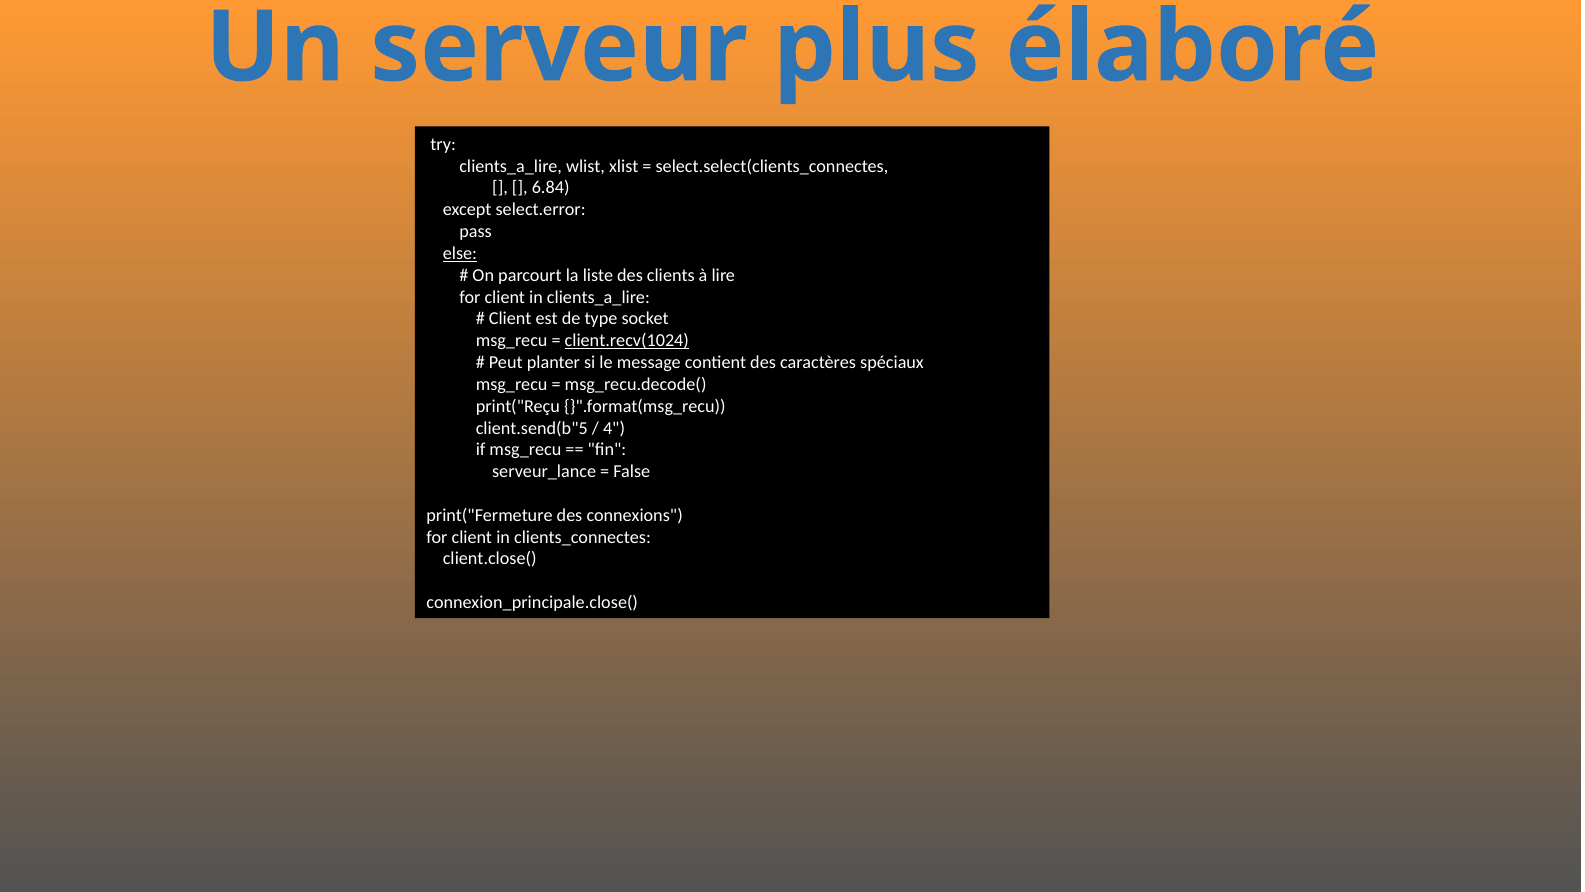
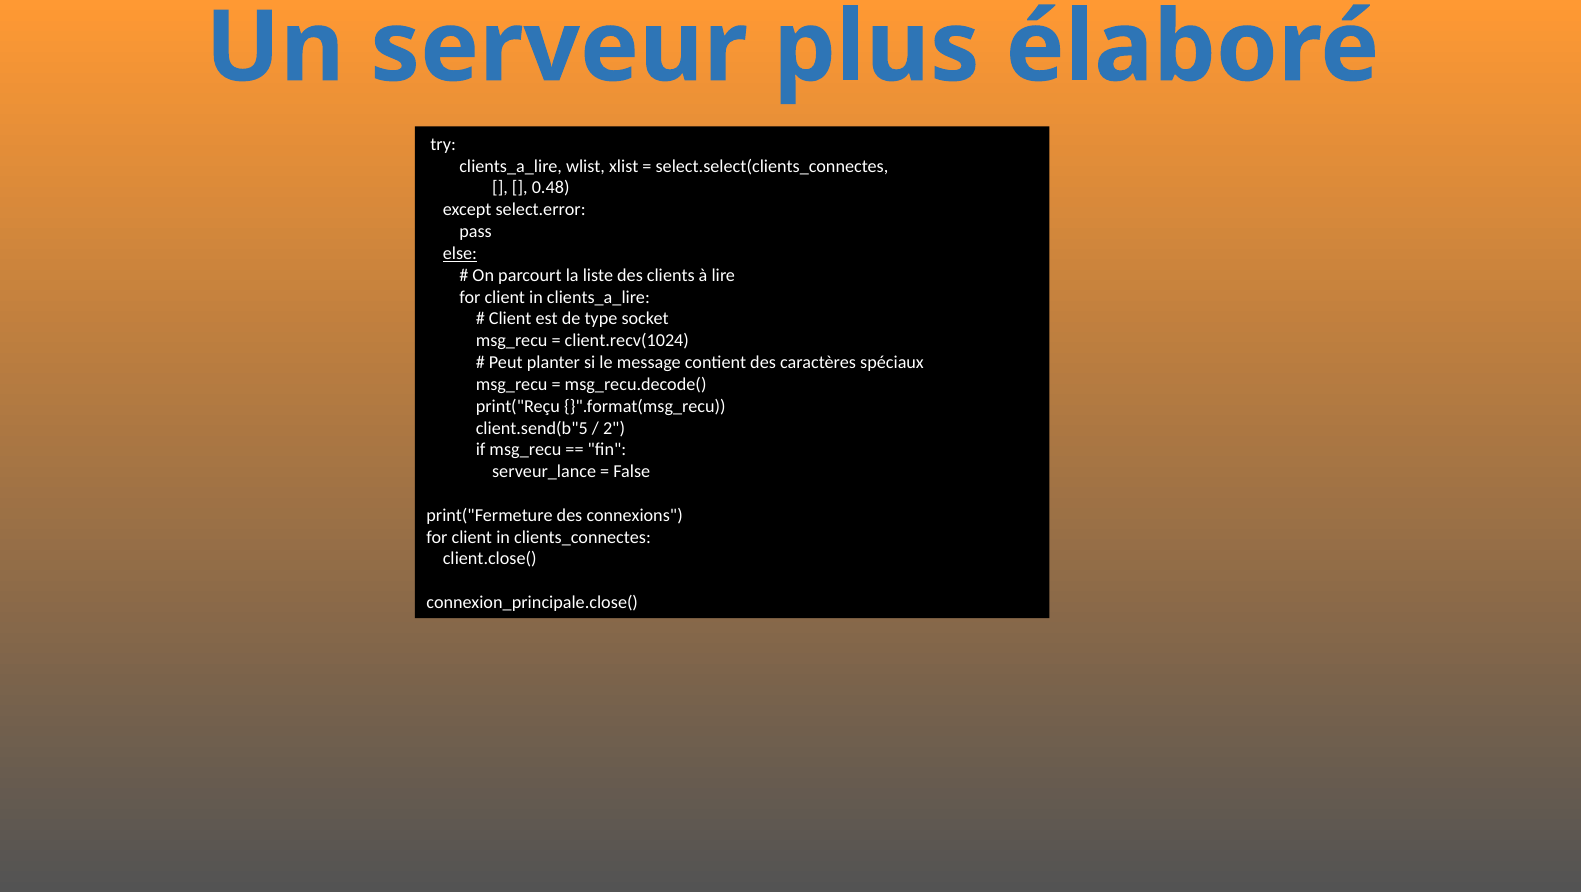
6.84: 6.84 -> 0.48
client.recv(1024 underline: present -> none
4: 4 -> 2
